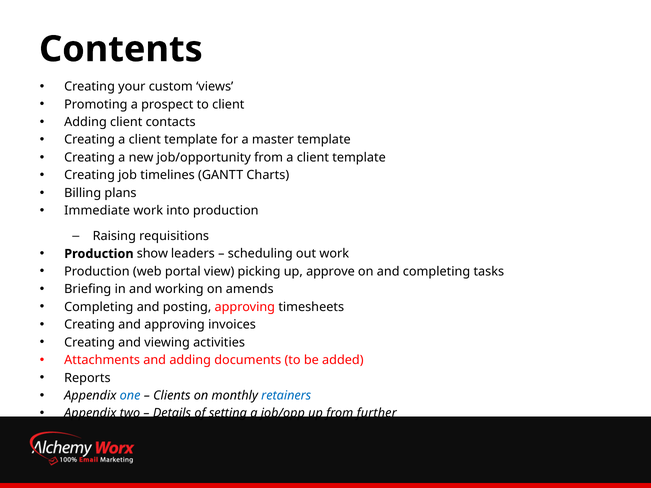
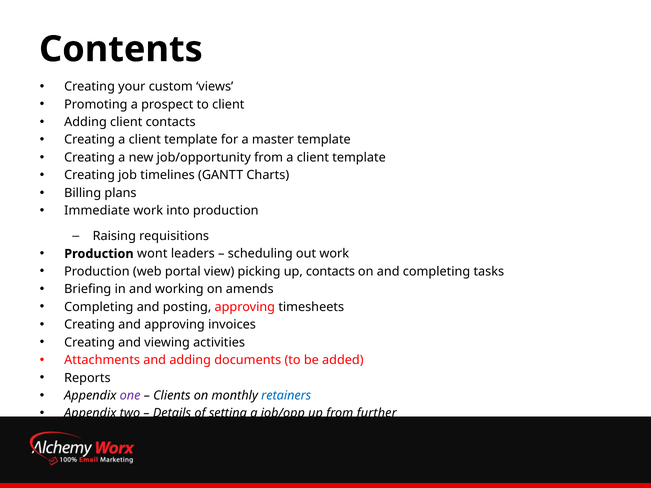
show: show -> wont
up approve: approve -> contacts
one colour: blue -> purple
